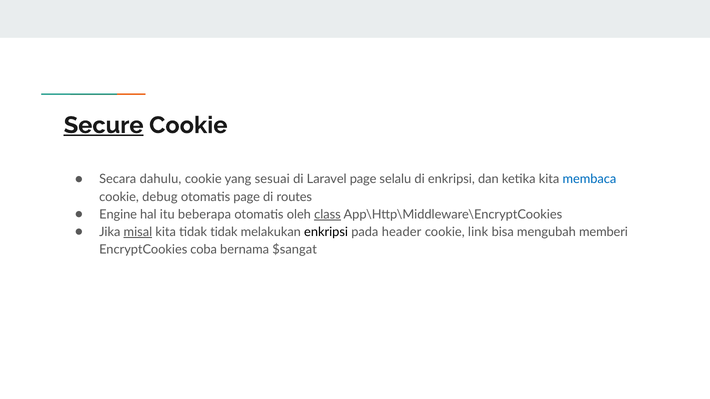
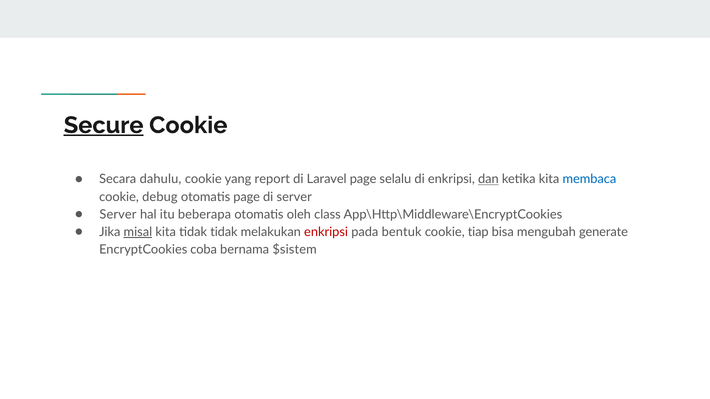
sesuai: sesuai -> report
dan underline: none -> present
di routes: routes -> server
Engine at (118, 215): Engine -> Server
class underline: present -> none
enkripsi at (326, 232) colour: black -> red
header: header -> bentuk
link: link -> tiap
memberi: memberi -> generate
$sangat: $sangat -> $sistem
